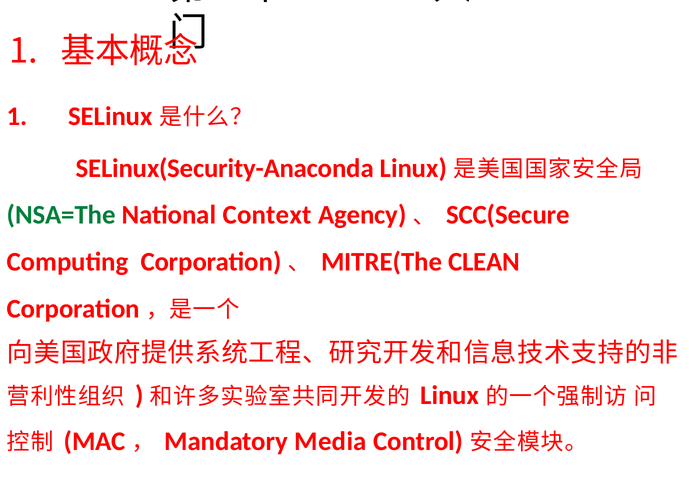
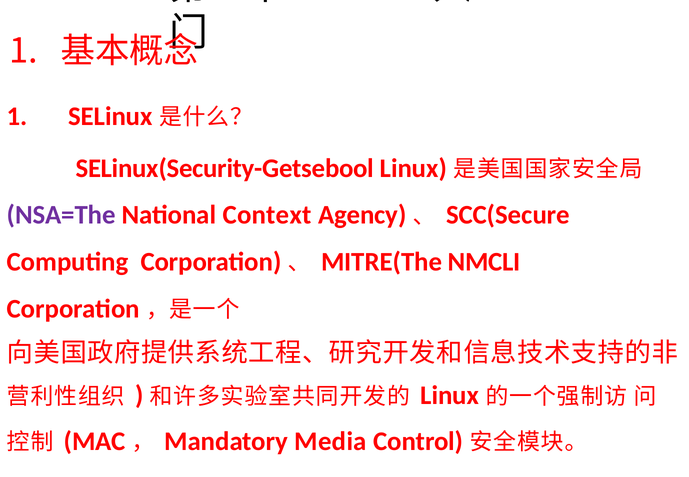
SELinux(Security-Anaconda: SELinux(Security-Anaconda -> SELinux(Security-Getsebool
NSA=The colour: green -> purple
CLEAN: CLEAN -> NMCLI
